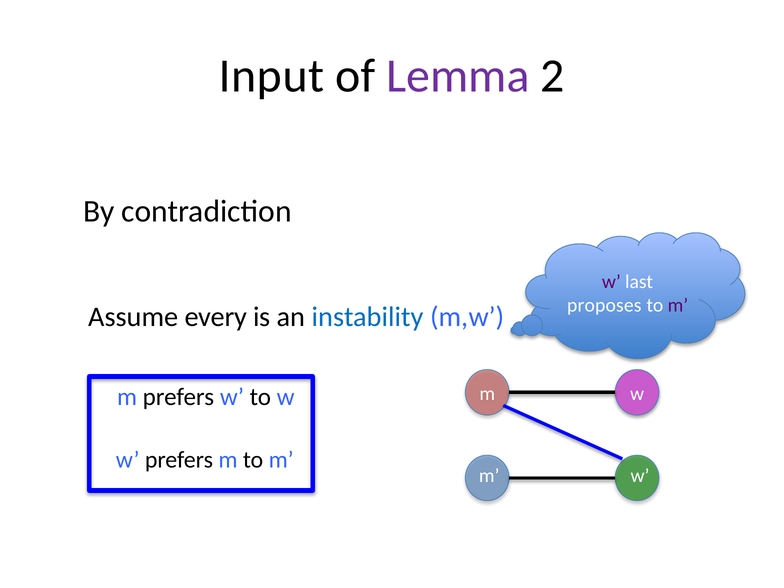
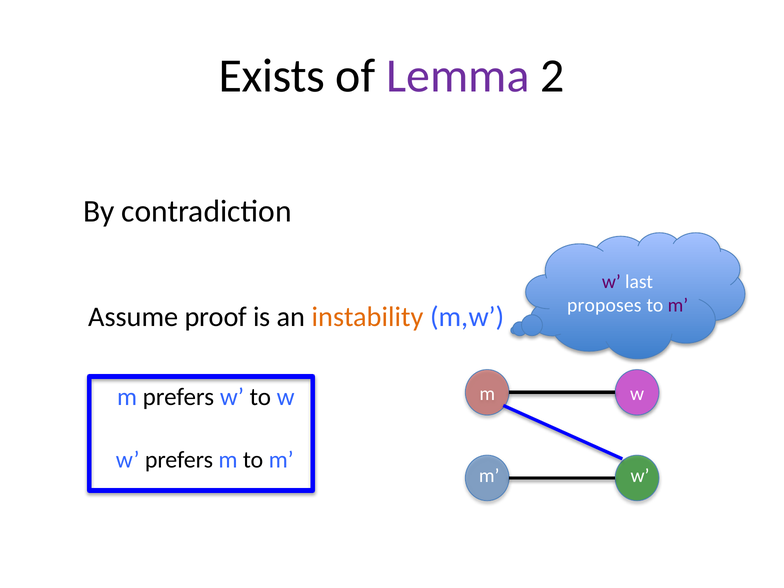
Input: Input -> Exists
every: every -> proof
instability colour: blue -> orange
